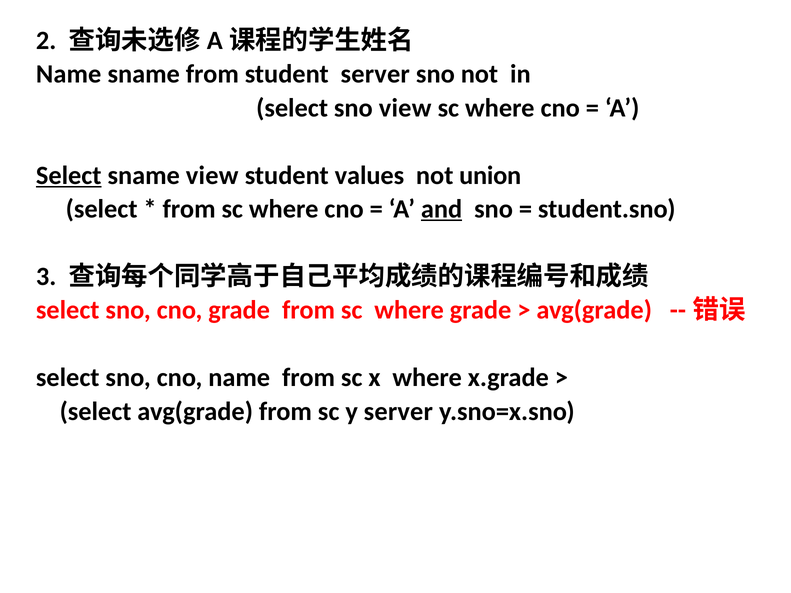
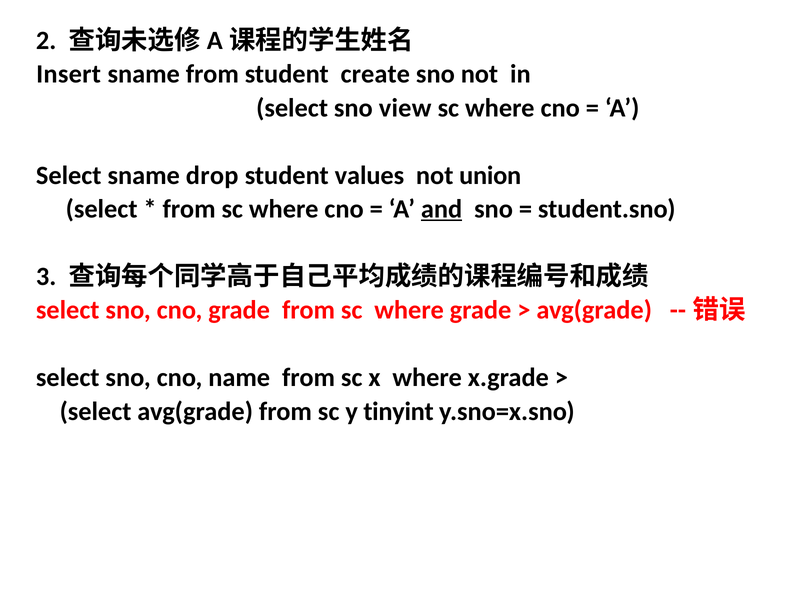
Name at (69, 74): Name -> Insert
student server: server -> create
Select at (69, 175) underline: present -> none
sname view: view -> drop
y server: server -> tinyint
